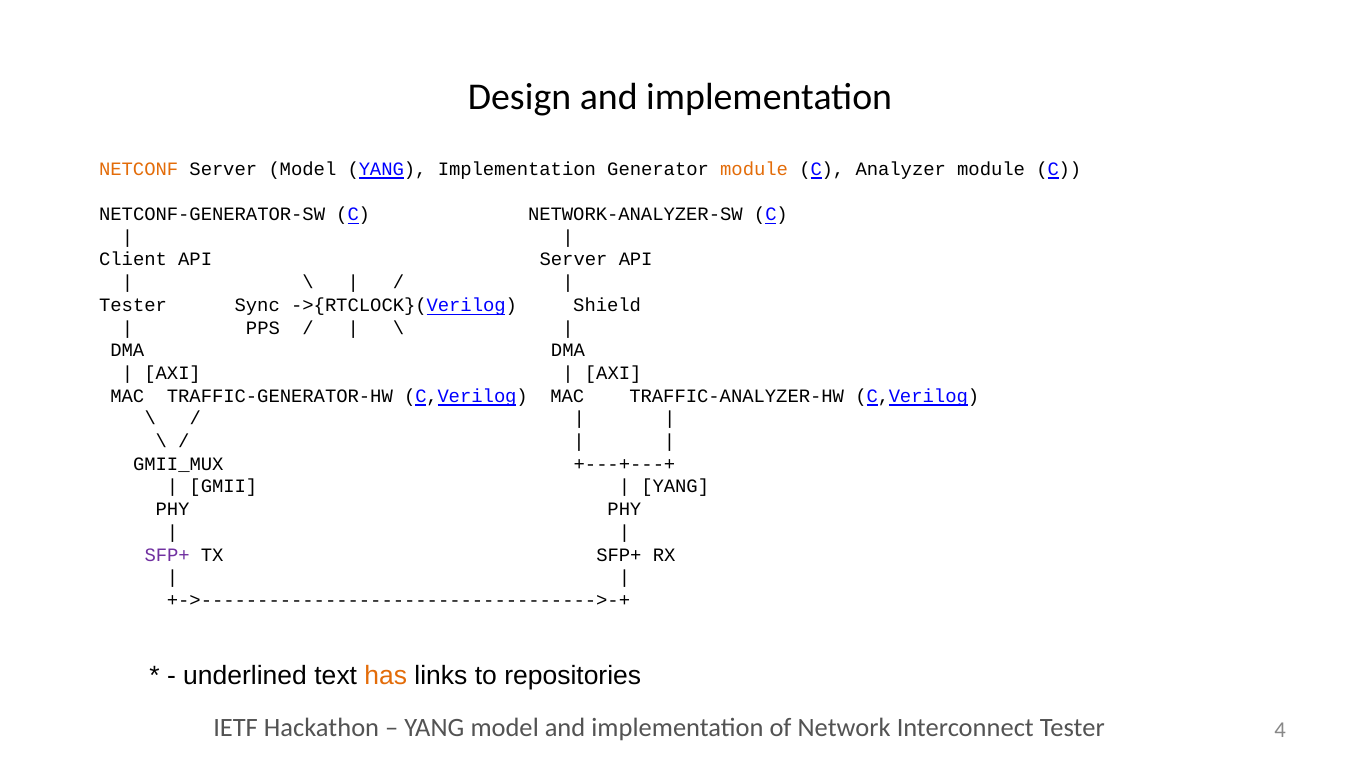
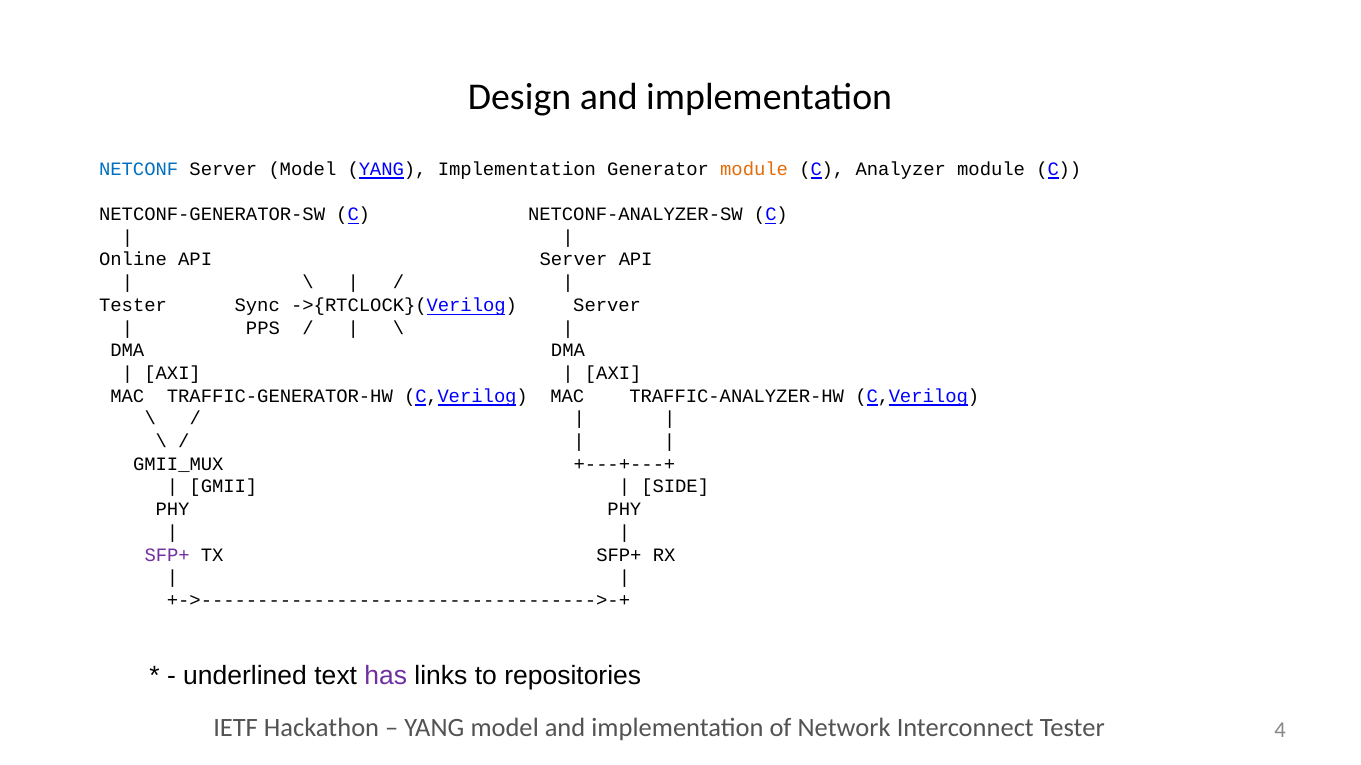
NETCONF colour: orange -> blue
NETWORK-ANALYZER-SW: NETWORK-ANALYZER-SW -> NETCONF-ANALYZER-SW
Client: Client -> Online
->{RTCLOCK}(Verilog Shield: Shield -> Server
YANG at (675, 487): YANG -> SIDE
has colour: orange -> purple
